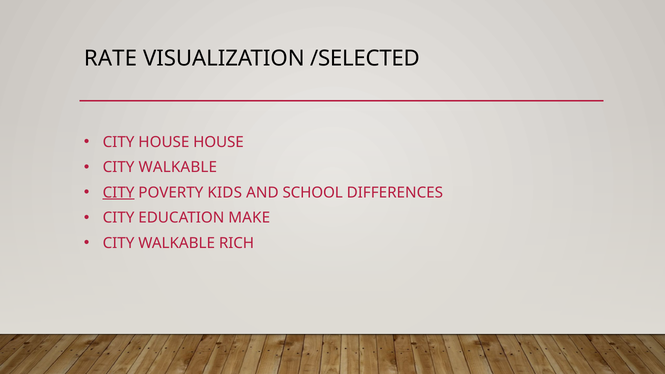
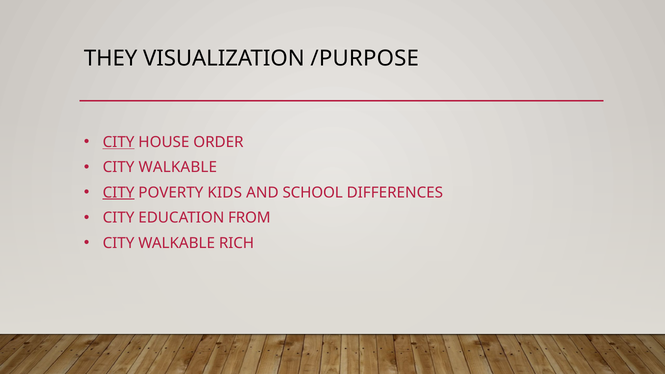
RATE: RATE -> THEY
/SELECTED: /SELECTED -> /PURPOSE
CITY at (119, 142) underline: none -> present
HOUSE HOUSE: HOUSE -> ORDER
MAKE: MAKE -> FROM
